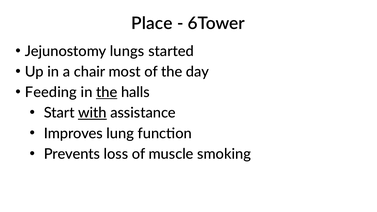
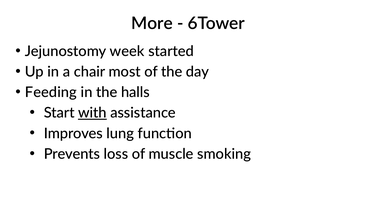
Place: Place -> More
lungs: lungs -> week
the at (107, 92) underline: present -> none
